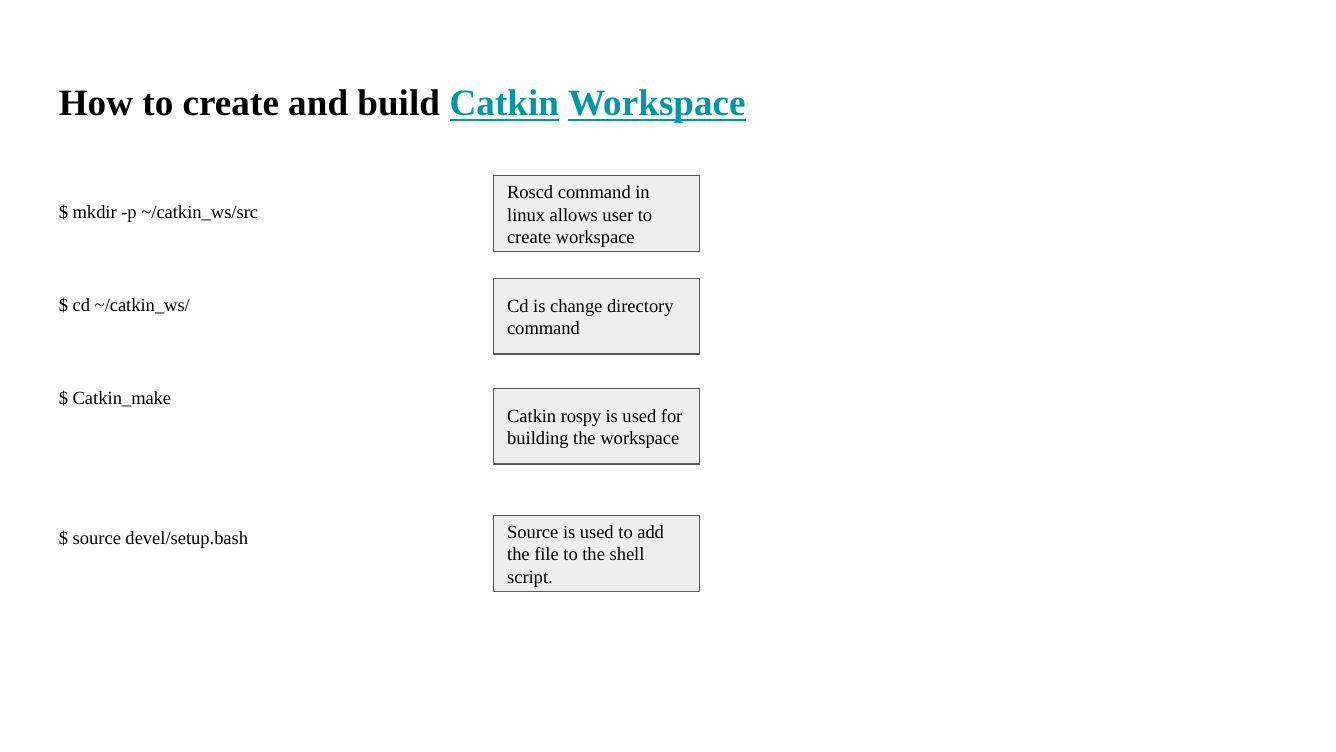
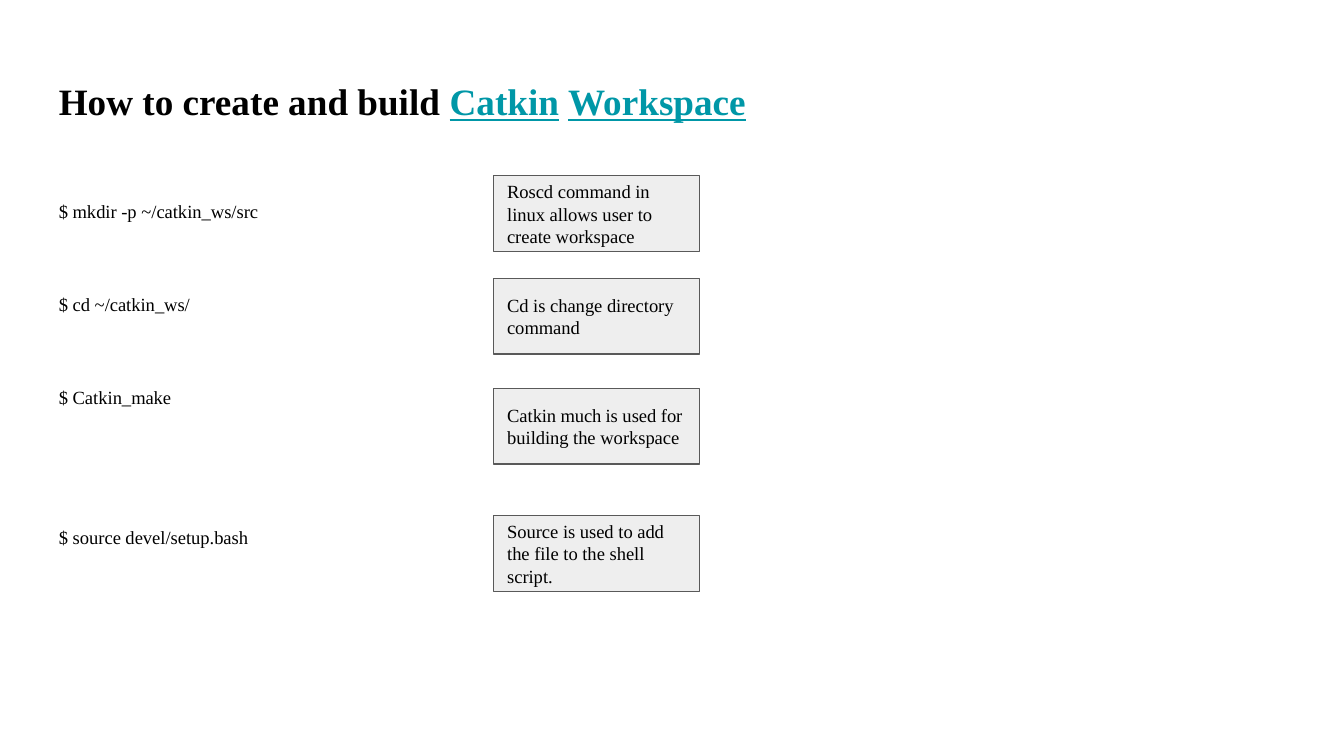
rospy: rospy -> much
